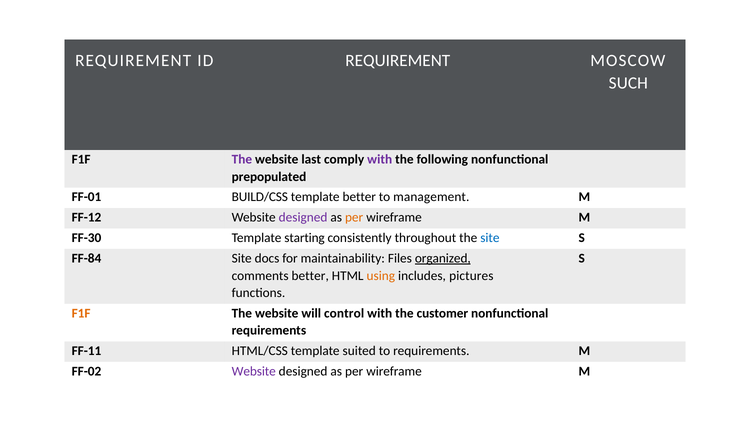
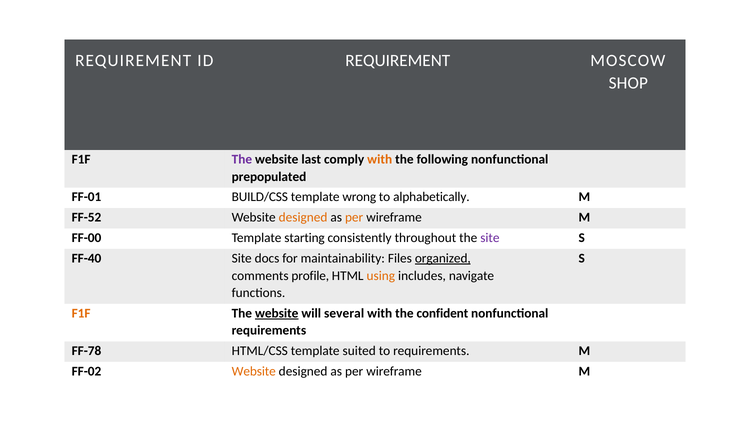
SUCH: SUCH -> SHOP
with at (380, 159) colour: purple -> orange
template better: better -> wrong
management: management -> alphabetically
FF-12: FF-12 -> FF-52
designed at (303, 217) colour: purple -> orange
FF-30: FF-30 -> FF-00
site at (490, 238) colour: blue -> purple
FF-84: FF-84 -> FF-40
comments better: better -> profile
pictures: pictures -> navigate
website at (277, 313) underline: none -> present
control: control -> several
customer: customer -> confident
FF-11: FF-11 -> FF-78
Website at (254, 371) colour: purple -> orange
